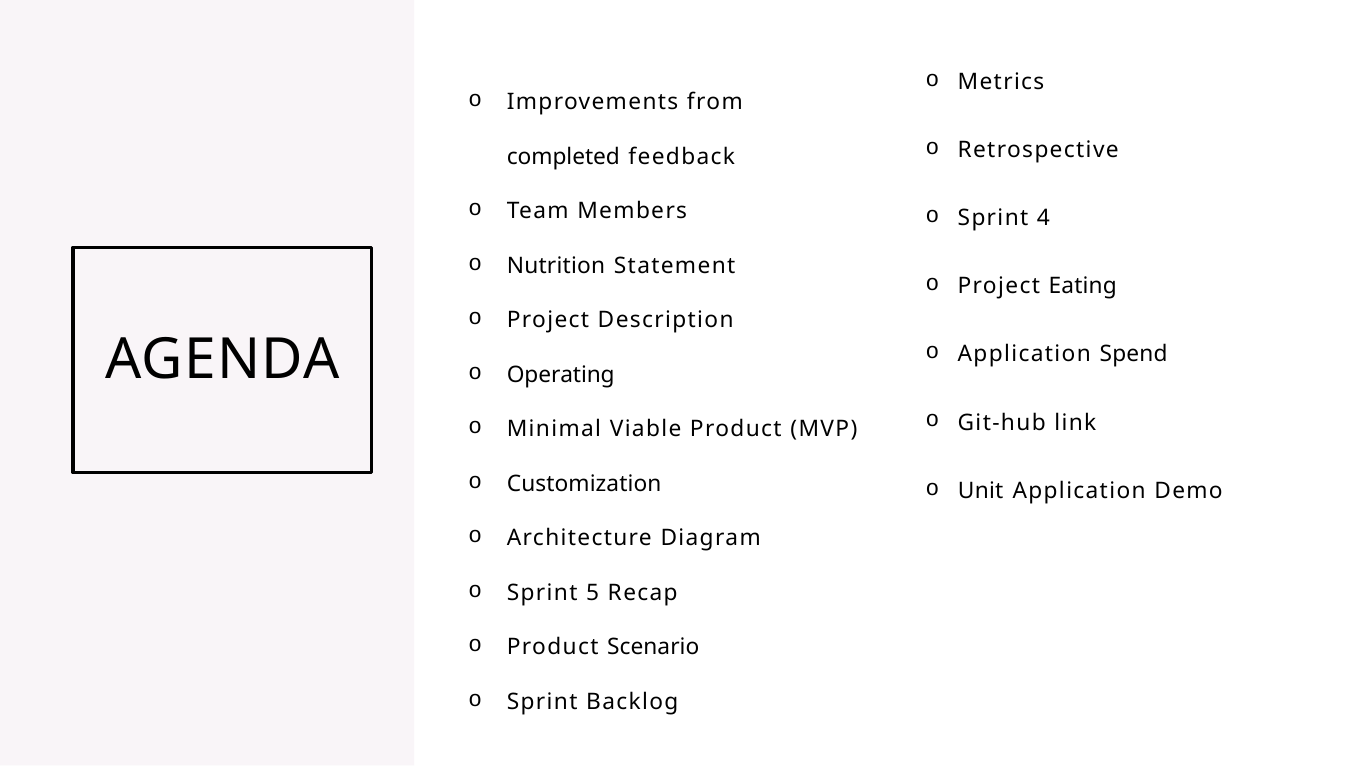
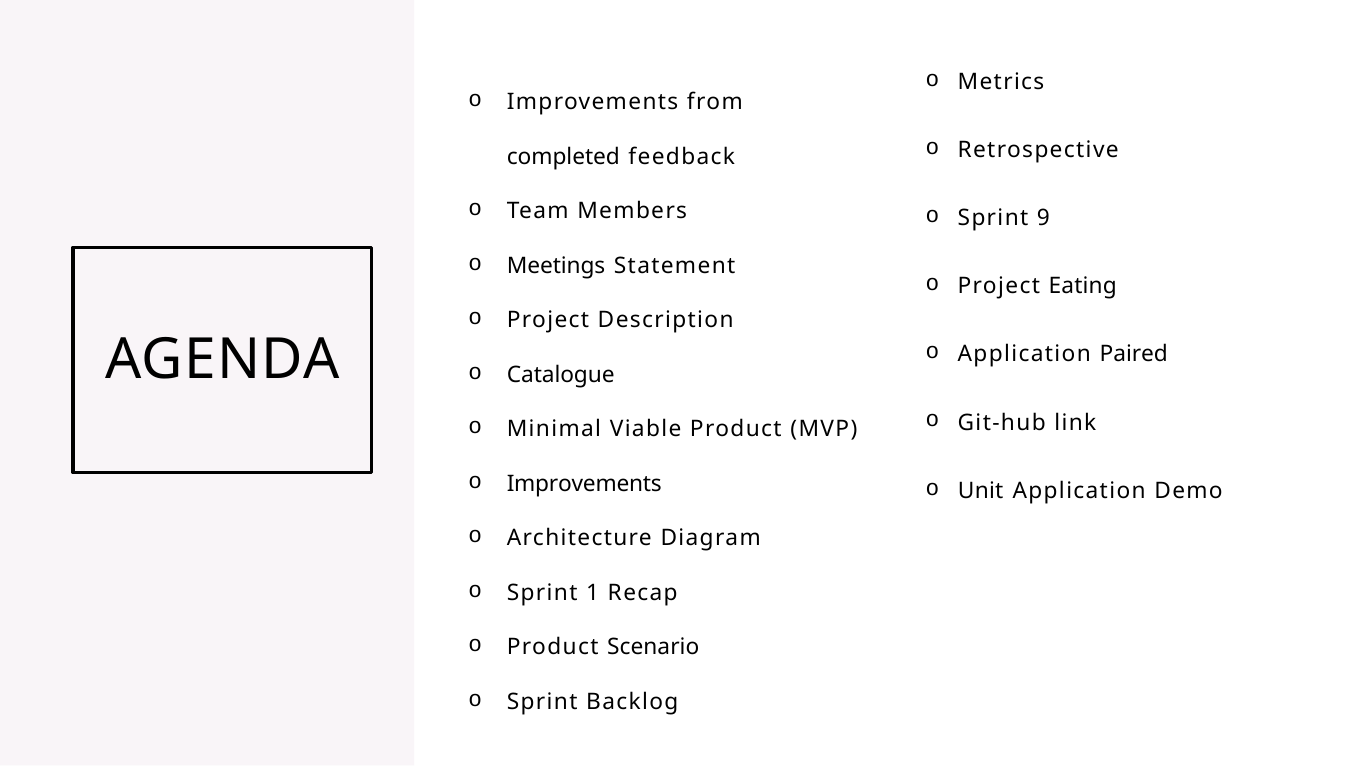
4: 4 -> 9
Nutrition: Nutrition -> Meetings
Spend: Spend -> Paired
Operating: Operating -> Catalogue
Customization at (584, 484): Customization -> Improvements
5: 5 -> 1
